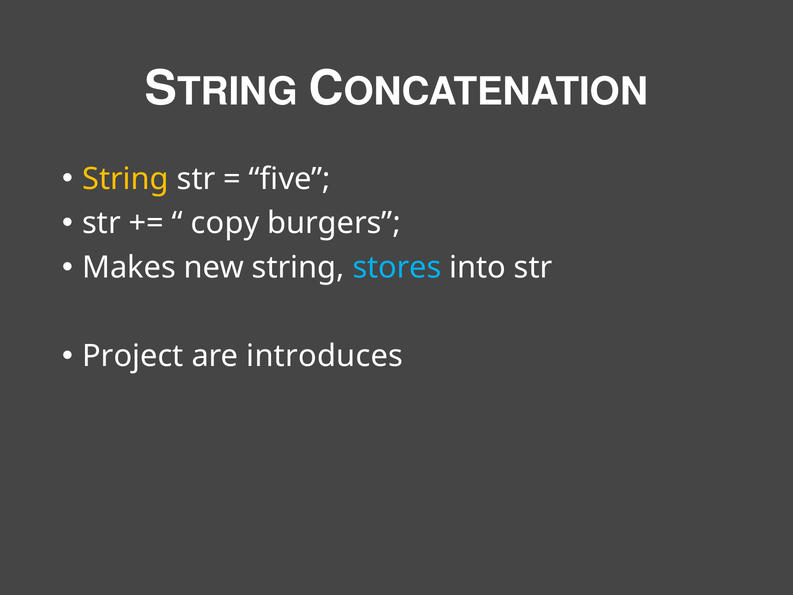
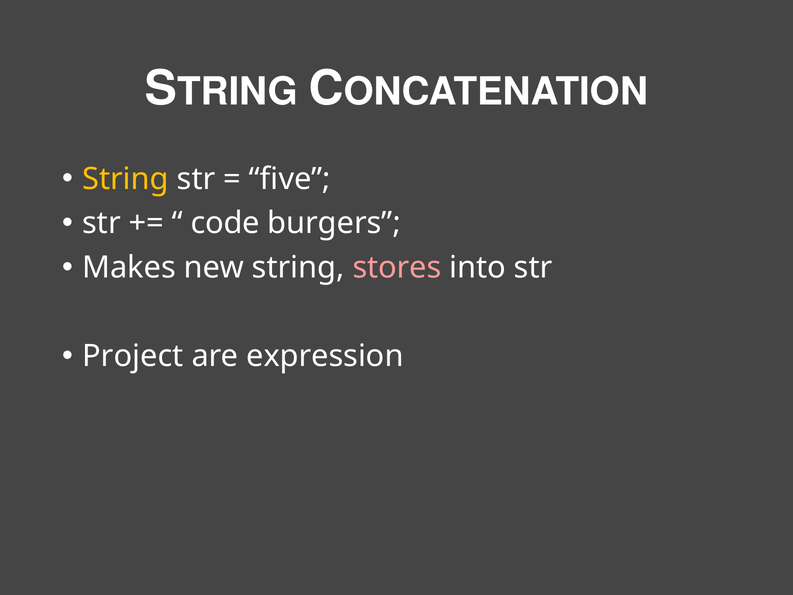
copy: copy -> code
stores colour: light blue -> pink
introduces: introduces -> expression
